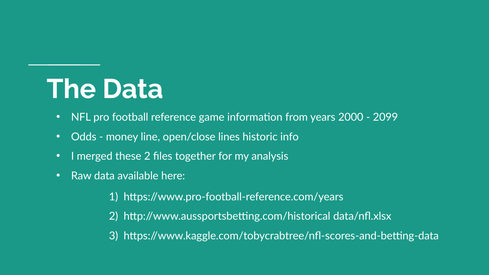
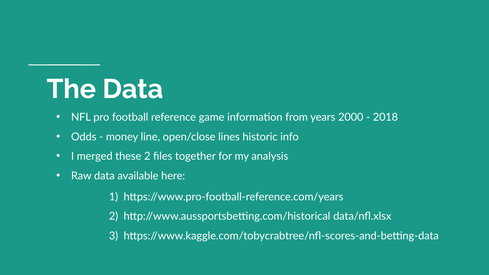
2099: 2099 -> 2018
